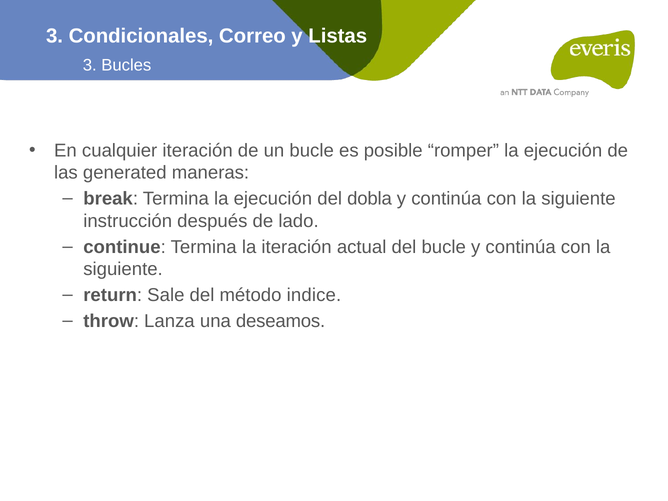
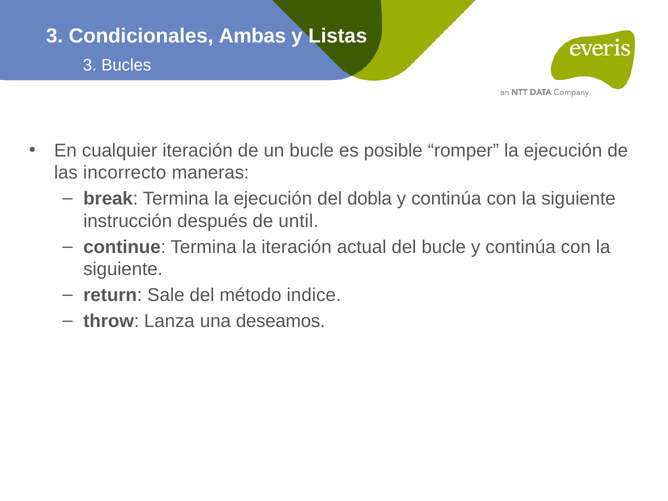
Correo: Correo -> Ambas
generated: generated -> incorrecto
lado: lado -> until
